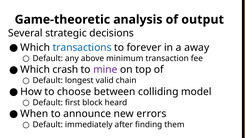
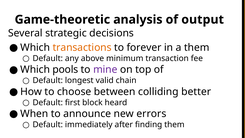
transactions colour: blue -> orange
a away: away -> them
crash: crash -> pools
model: model -> better
